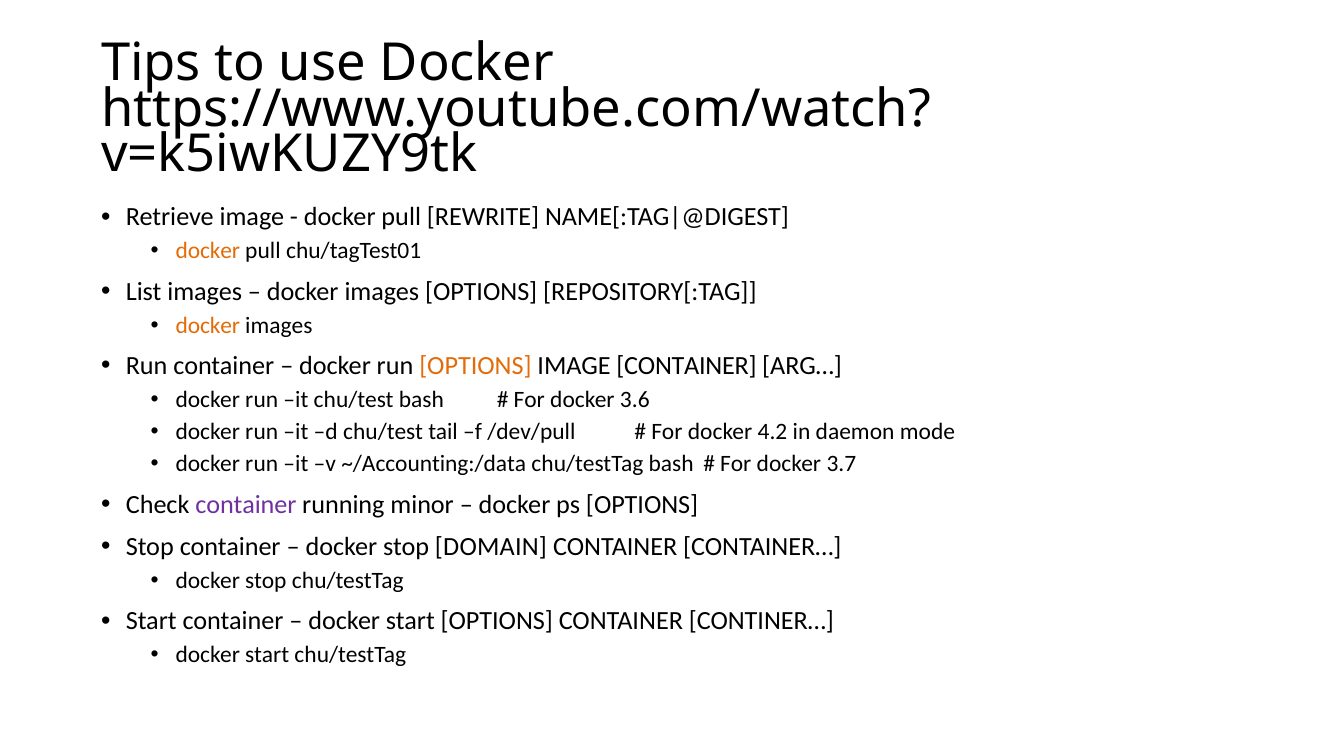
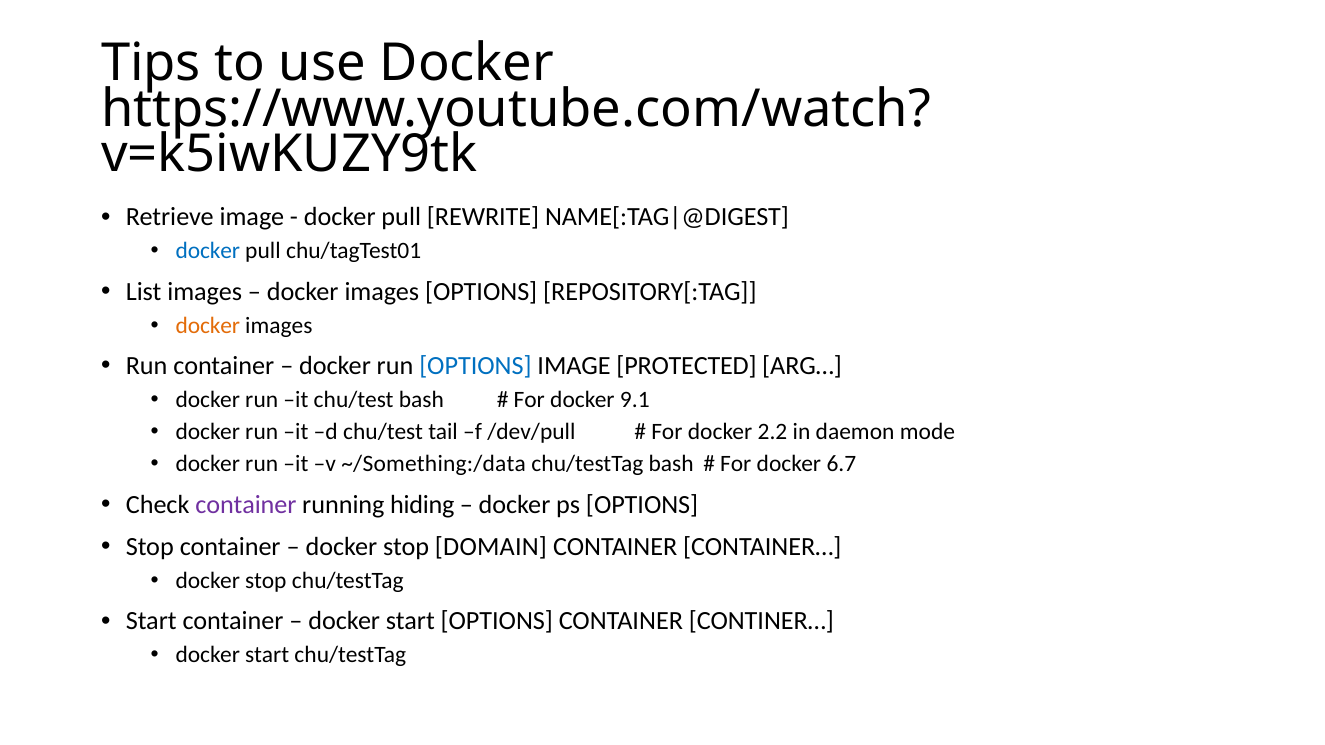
docker at (208, 251) colour: orange -> blue
OPTIONS at (475, 366) colour: orange -> blue
IMAGE CONTAINER: CONTAINER -> PROTECTED
3.6: 3.6 -> 9.1
4.2: 4.2 -> 2.2
~/Accounting:/data: ~/Accounting:/data -> ~/Something:/data
3.7: 3.7 -> 6.7
minor: minor -> hiding
